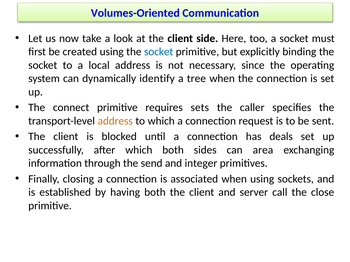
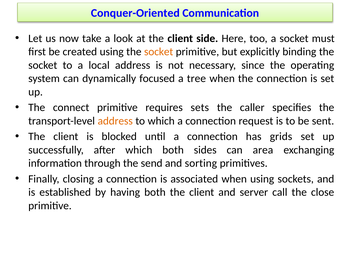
Volumes-Oriented: Volumes-Oriented -> Conquer-Oriented
socket at (159, 52) colour: blue -> orange
identify: identify -> focused
deals: deals -> grids
integer: integer -> sorting
